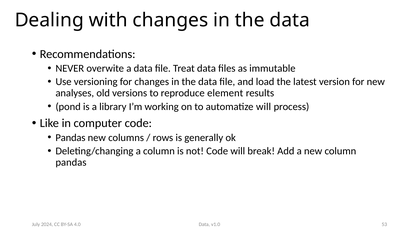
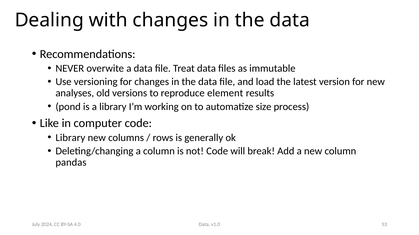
automatize will: will -> size
Pandas at (70, 138): Pandas -> Library
